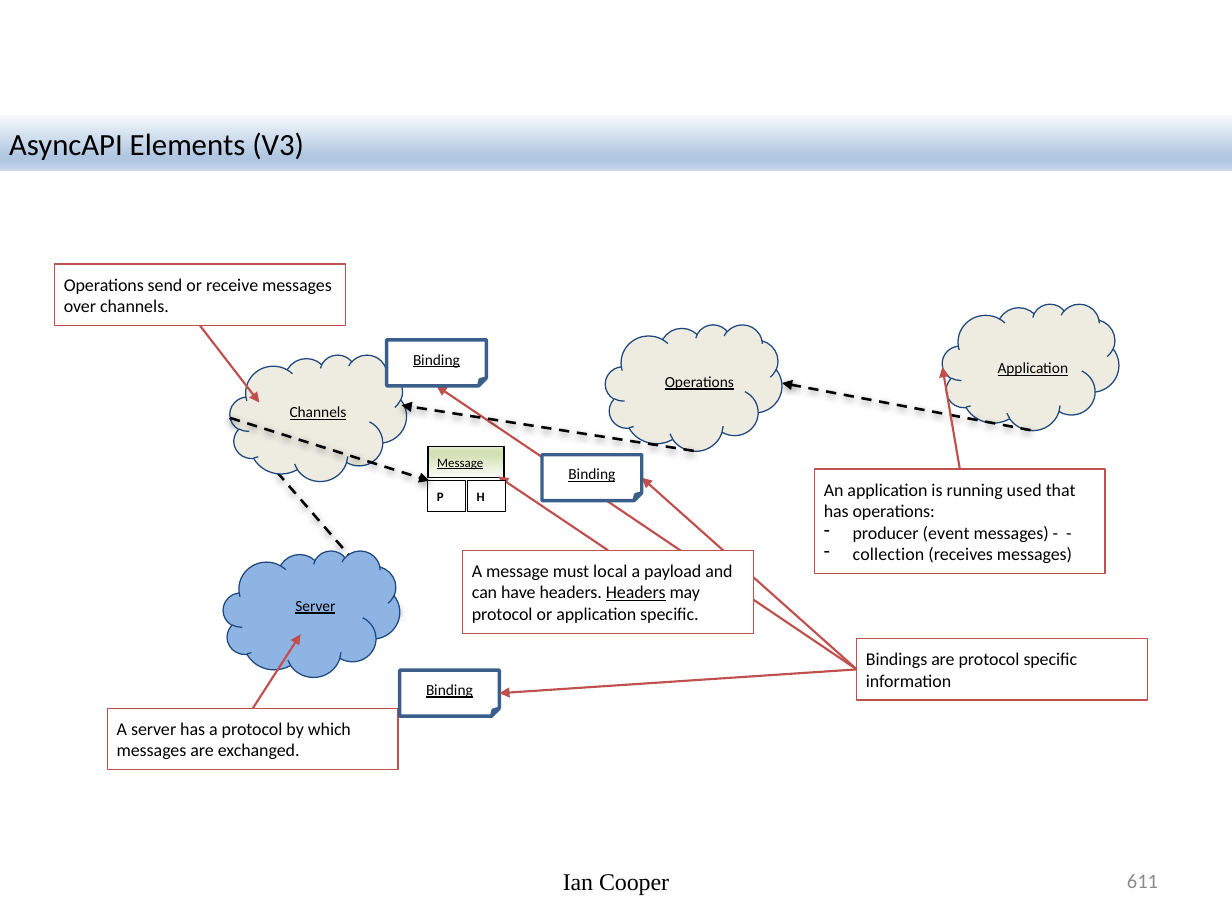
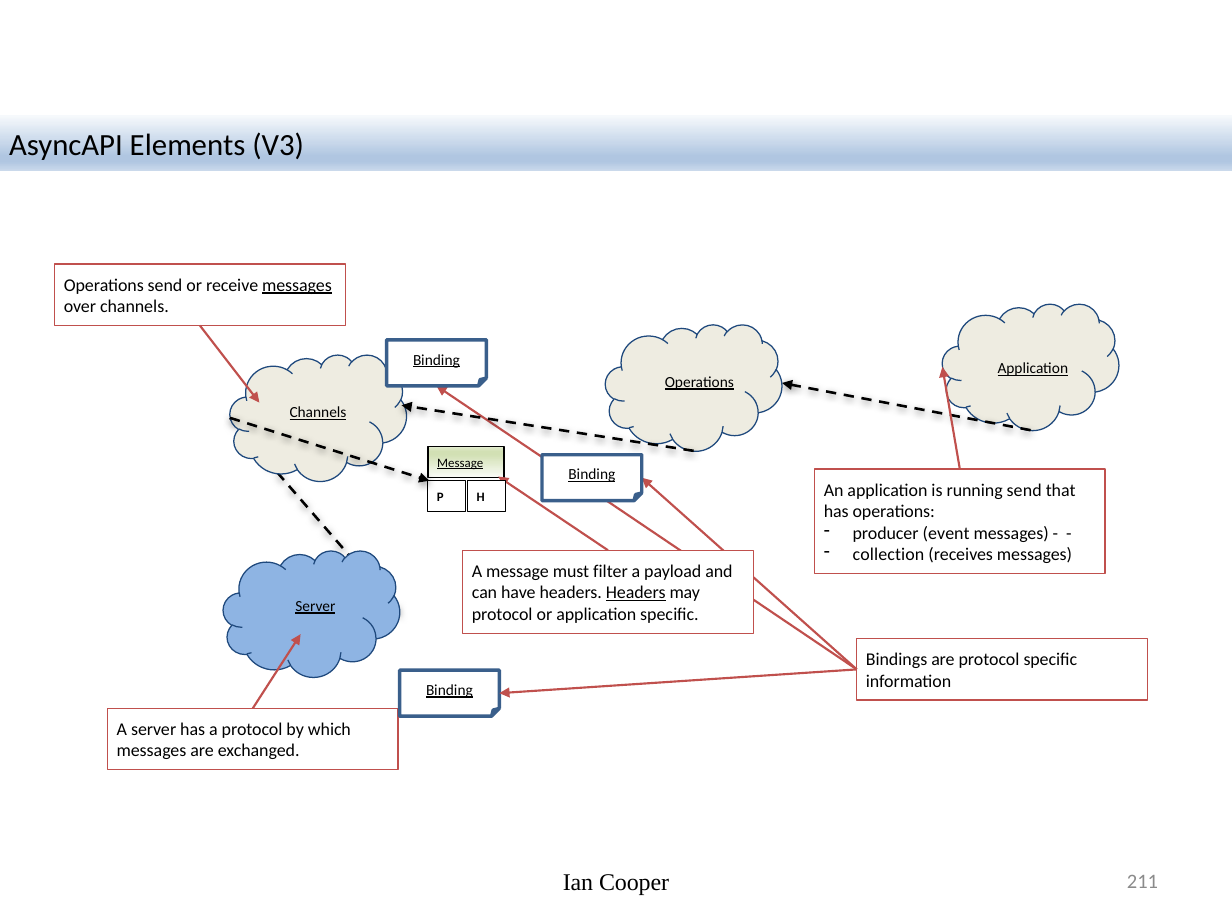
messages at (297, 285) underline: none -> present
running used: used -> send
local: local -> filter
611: 611 -> 211
